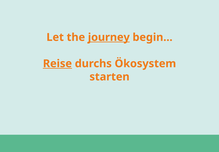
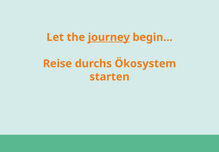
Reise underline: present -> none
